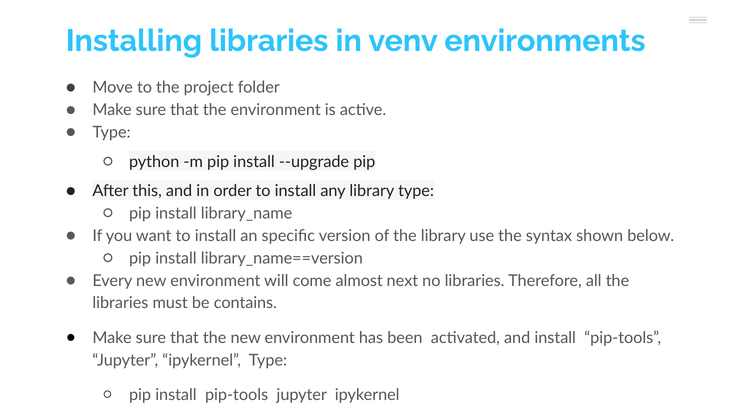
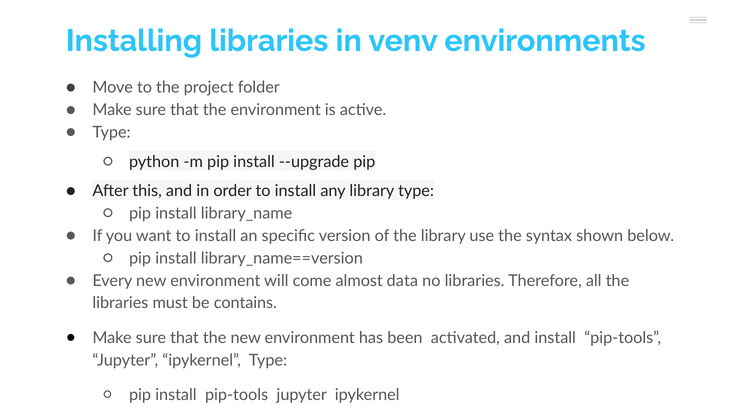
next: next -> data
